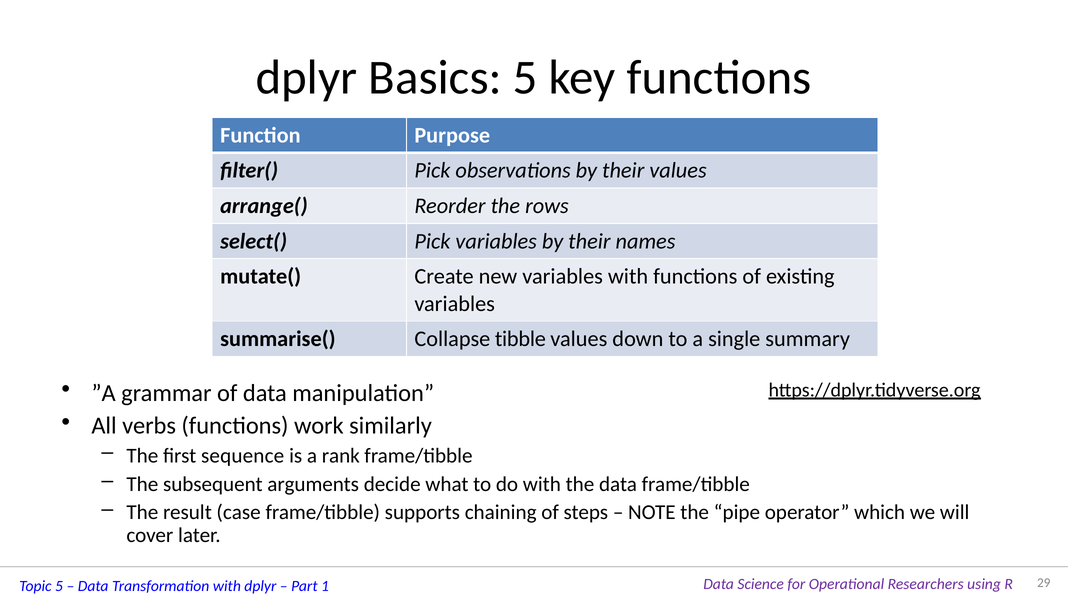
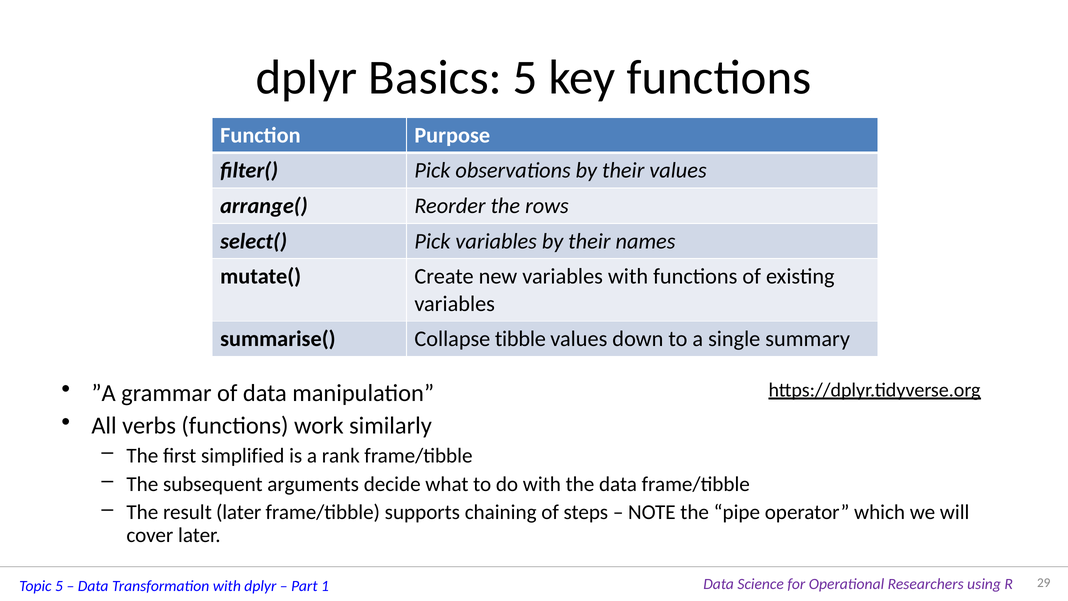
sequence: sequence -> simplified
result case: case -> later
